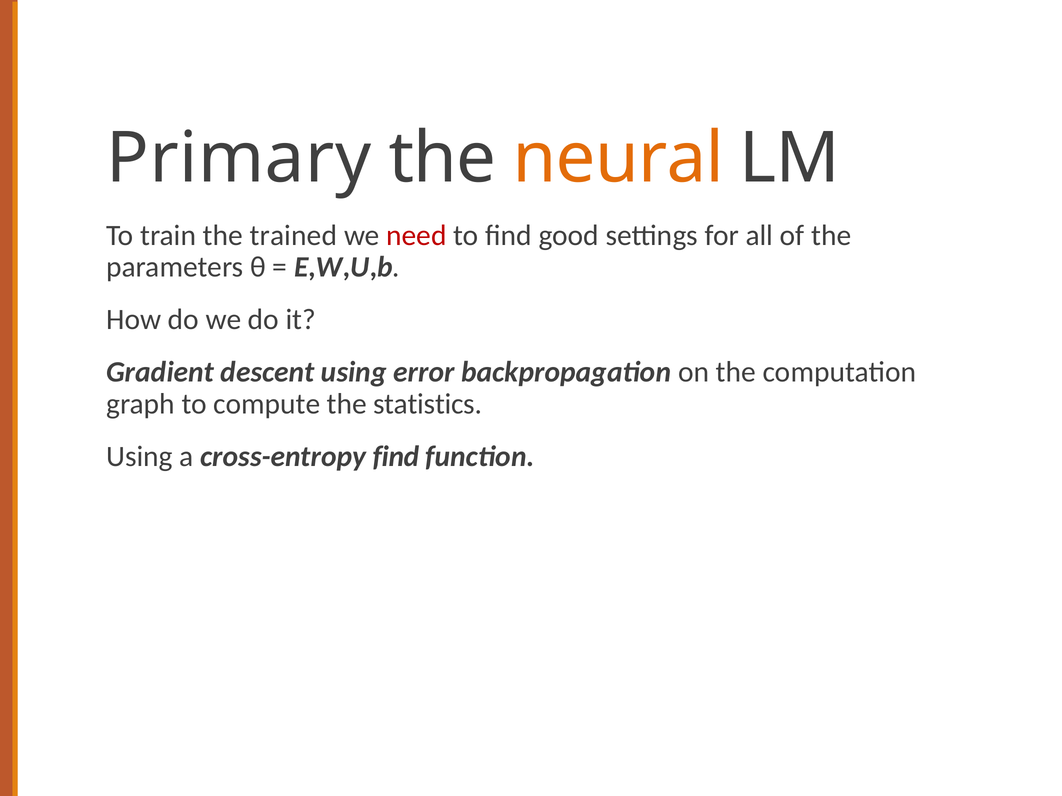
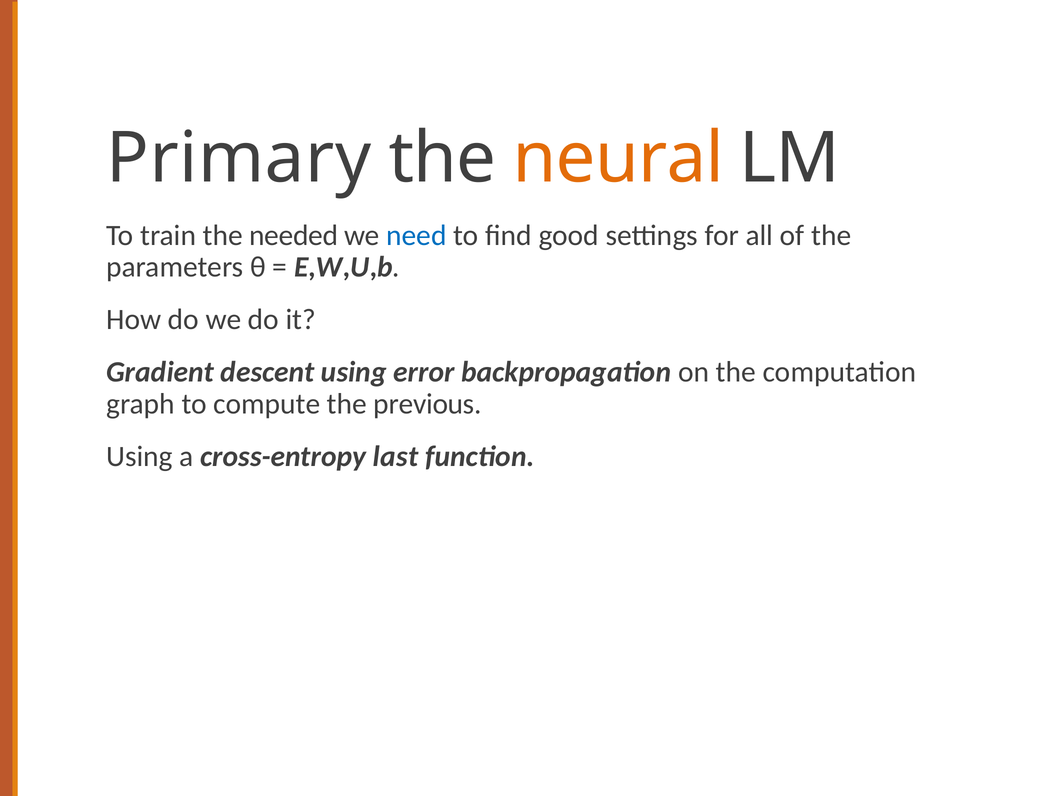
trained: trained -> needed
need colour: red -> blue
statistics: statistics -> previous
cross-entropy find: find -> last
